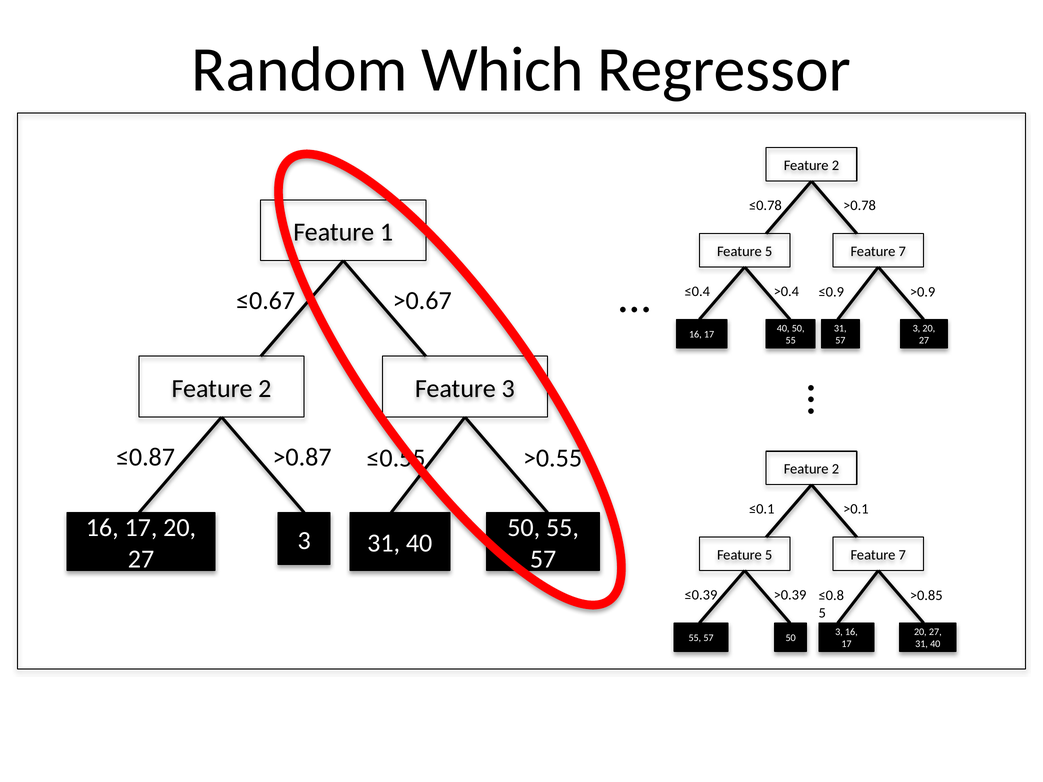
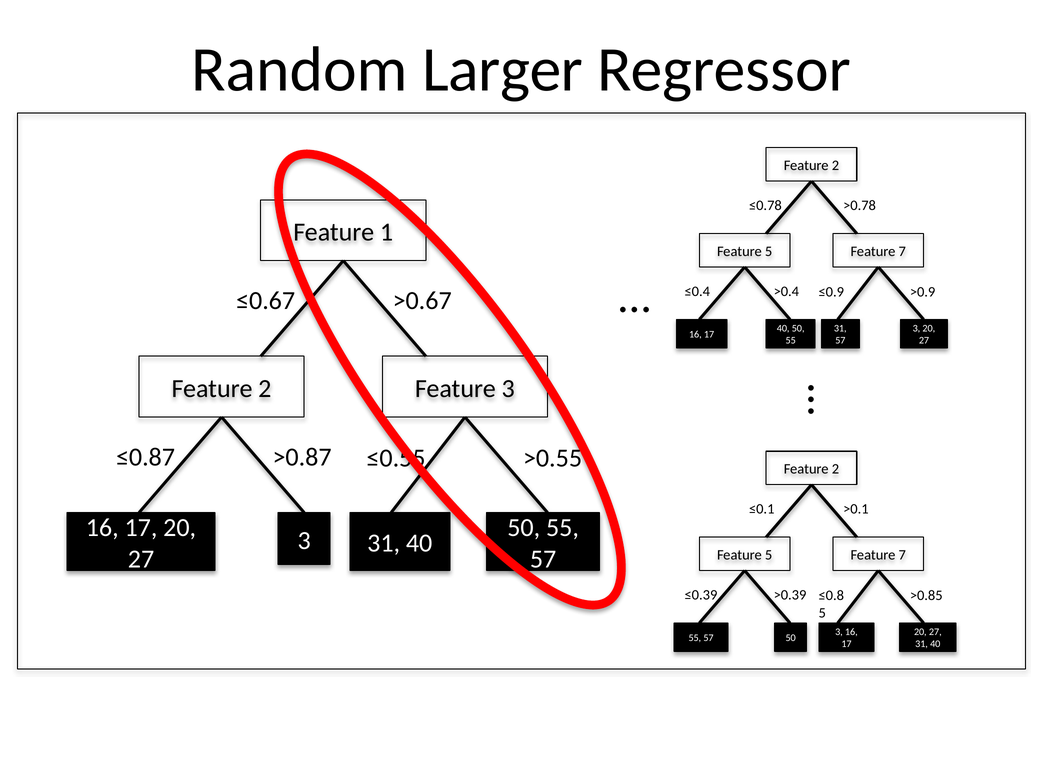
Which: Which -> Larger
